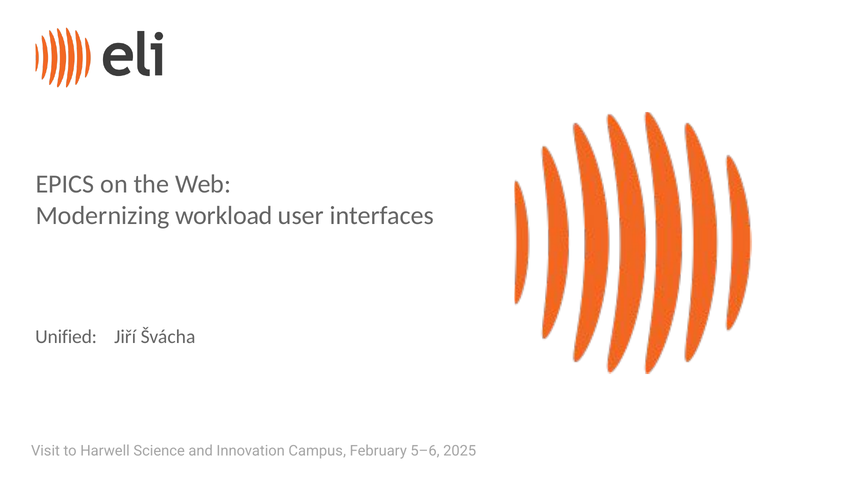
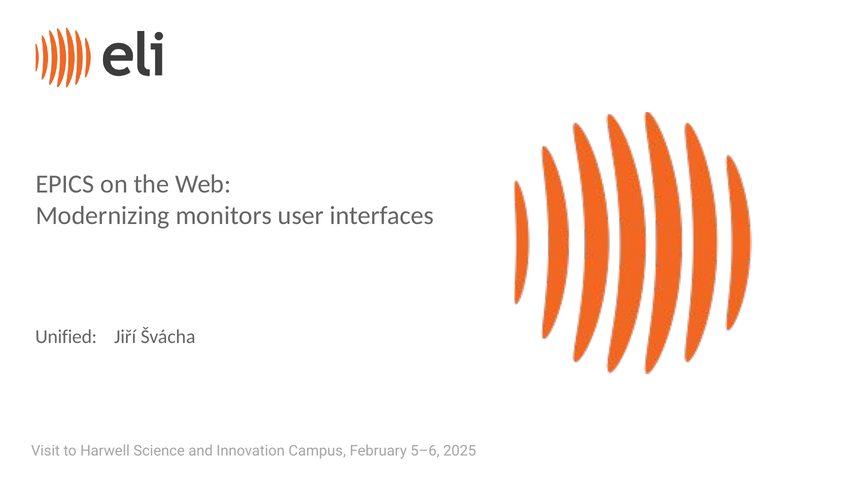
workload: workload -> monitors
